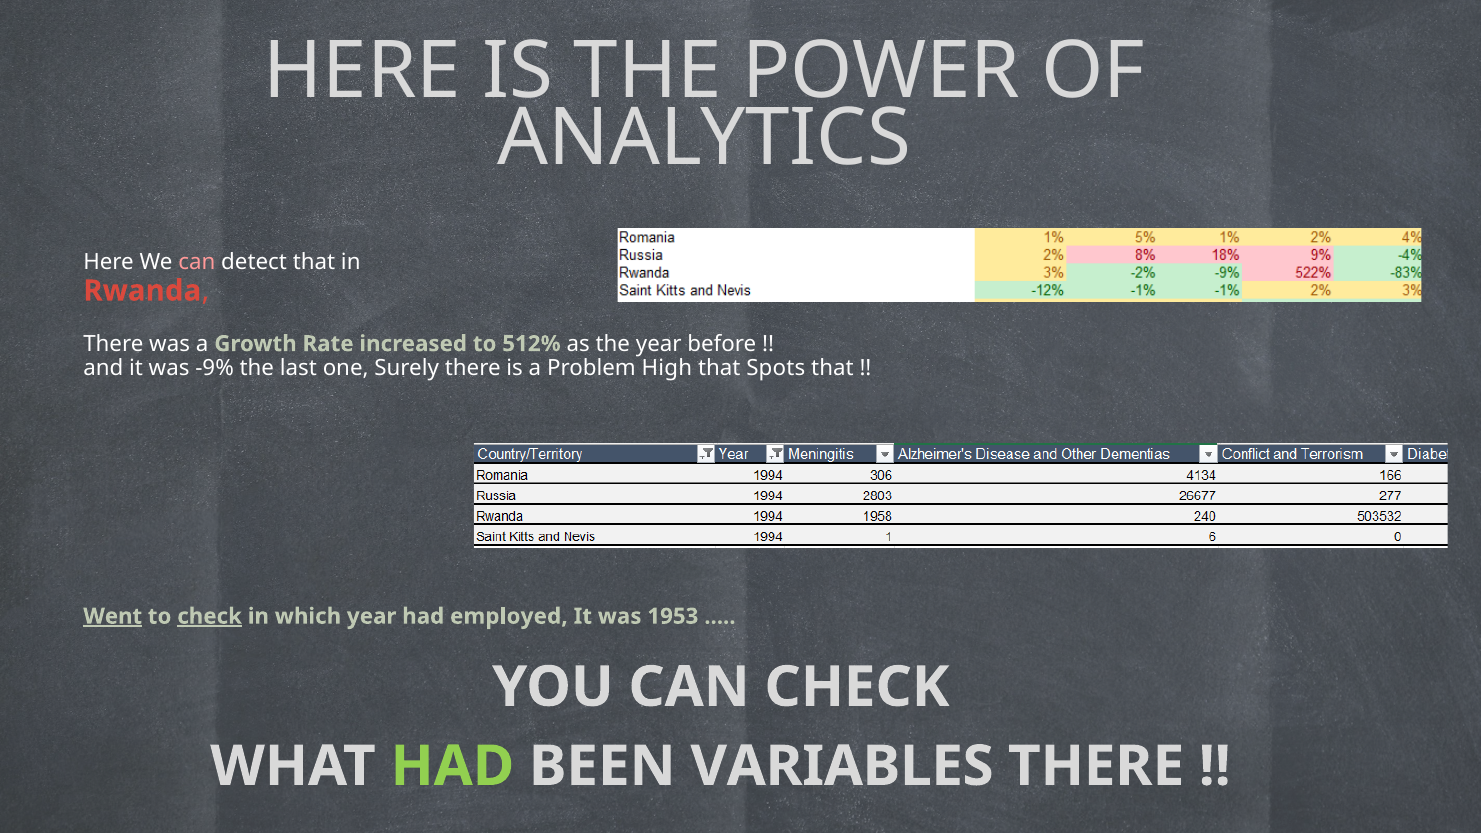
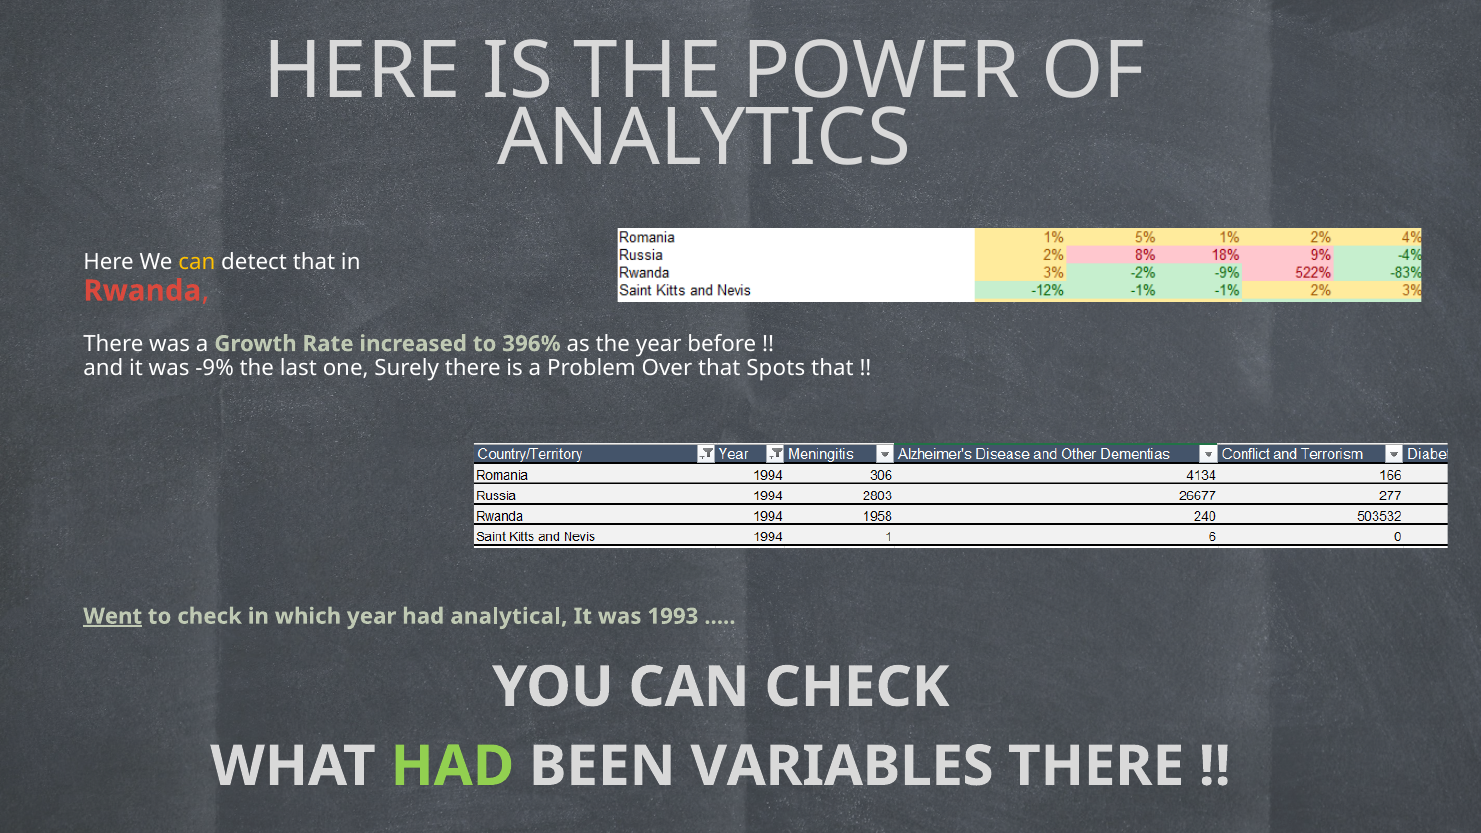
can at (197, 262) colour: pink -> yellow
512%: 512% -> 396%
High: High -> Over
check at (210, 616) underline: present -> none
employed: employed -> analytical
1953: 1953 -> 1993
